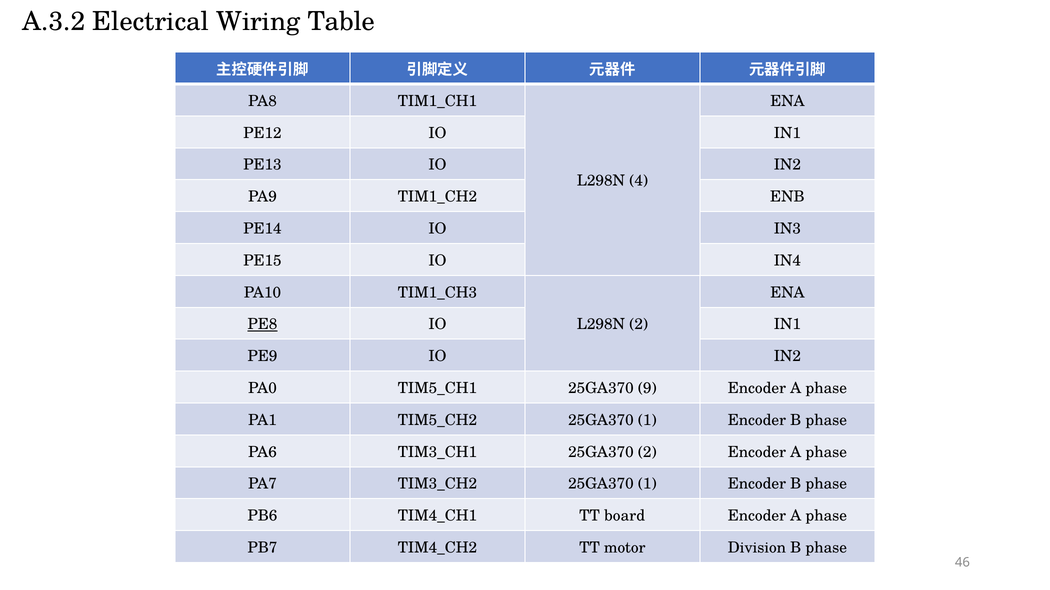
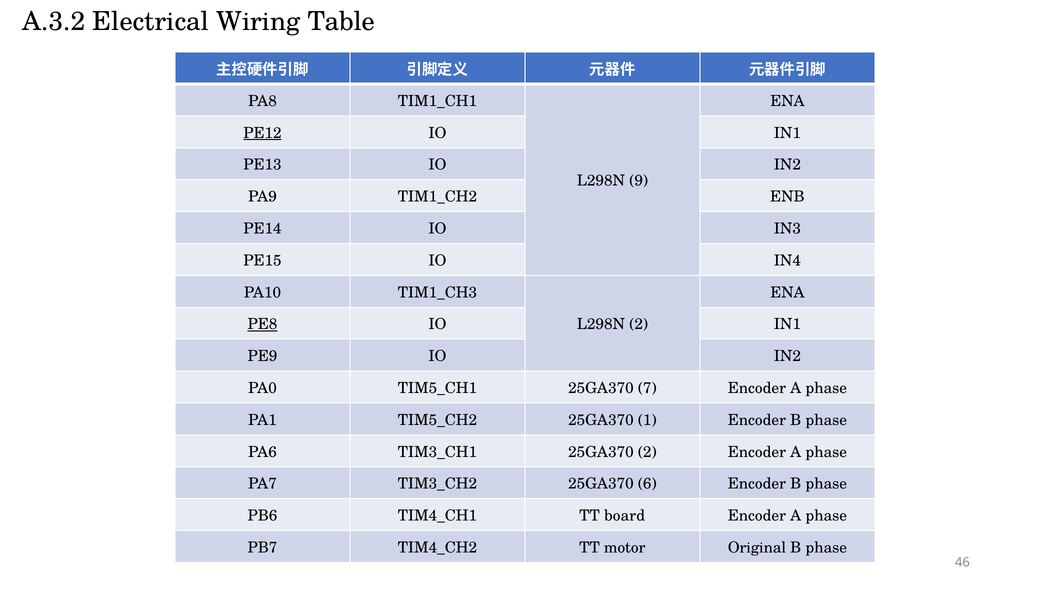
PE12 underline: none -> present
4: 4 -> 9
9: 9 -> 7
1 at (647, 484): 1 -> 6
Division: Division -> Original
